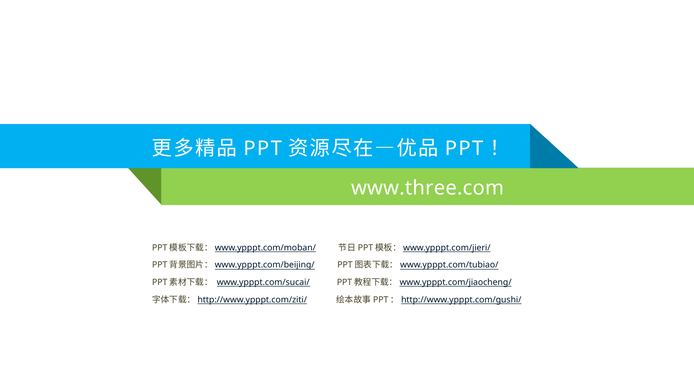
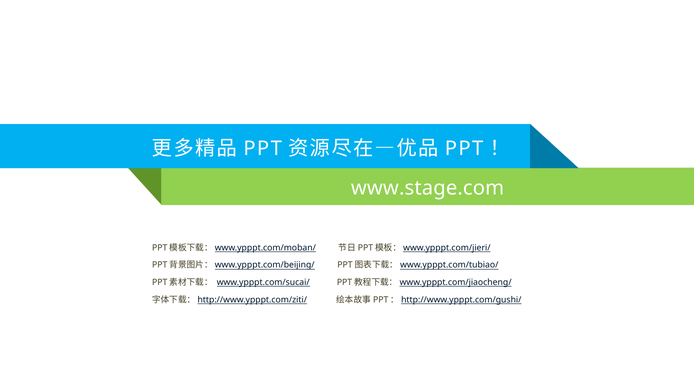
www.three.com: www.three.com -> www.stage.com
